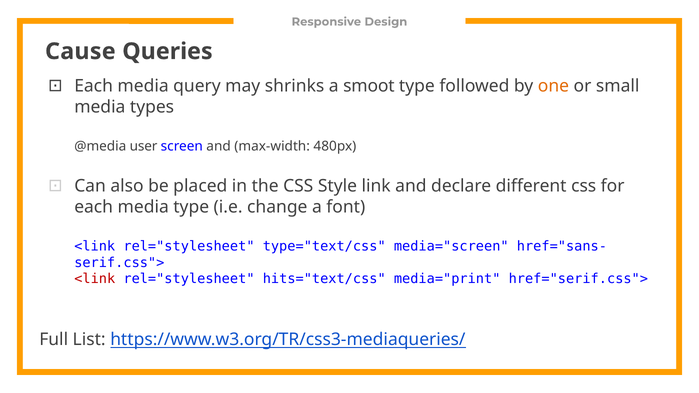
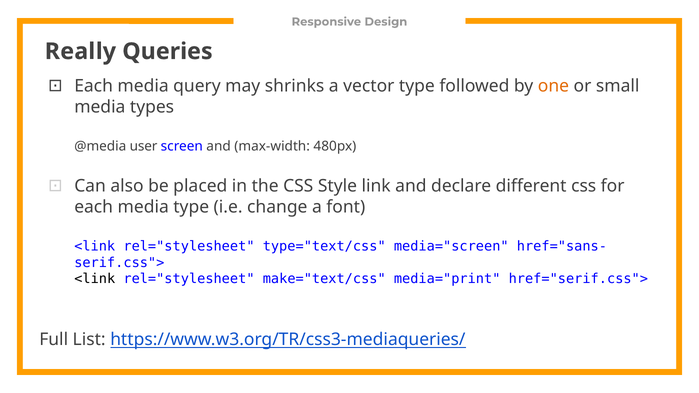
Cause: Cause -> Really
smoot: smoot -> vector
<link at (95, 279) colour: red -> black
hits="text/css: hits="text/css -> make="text/css
